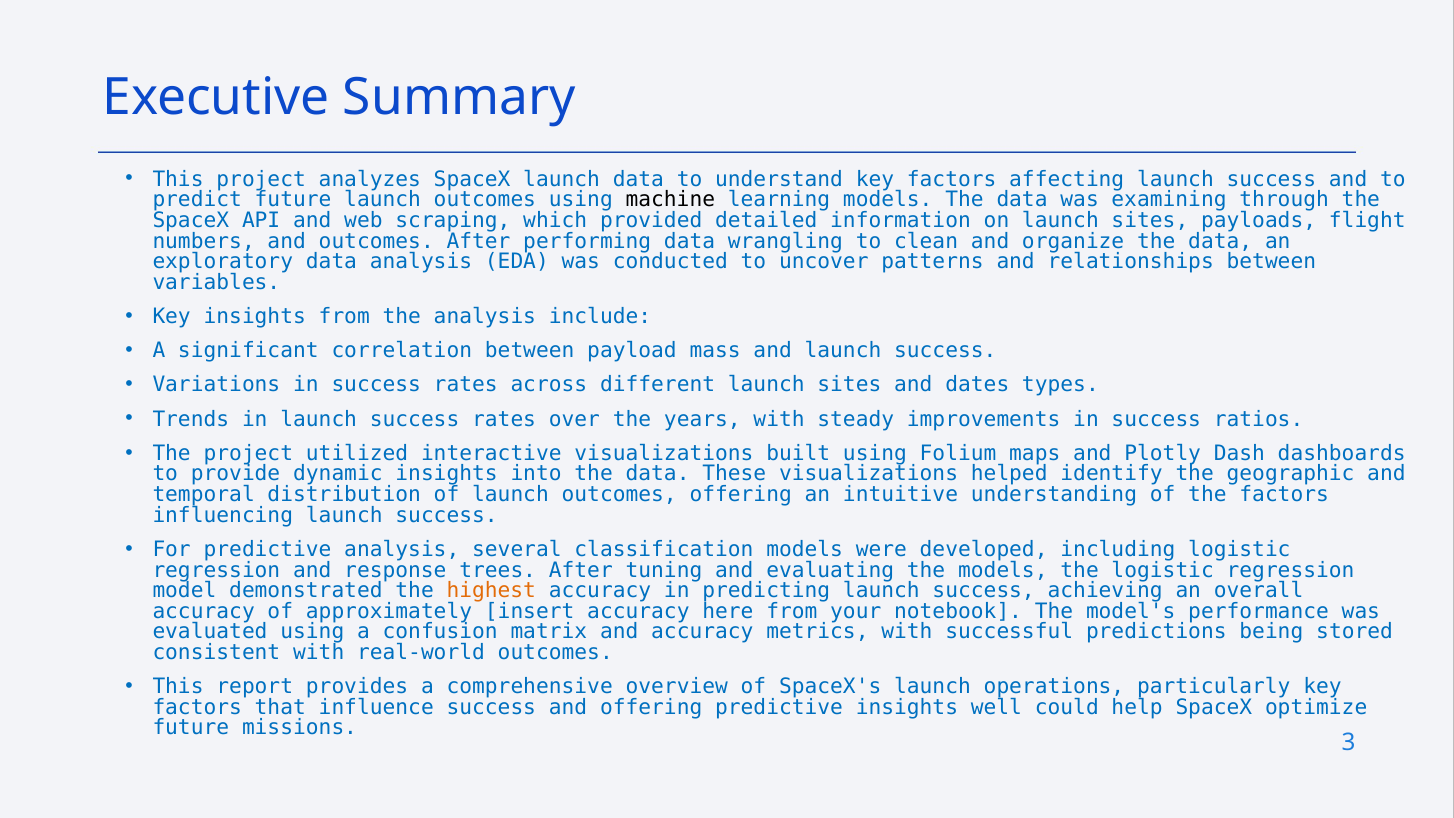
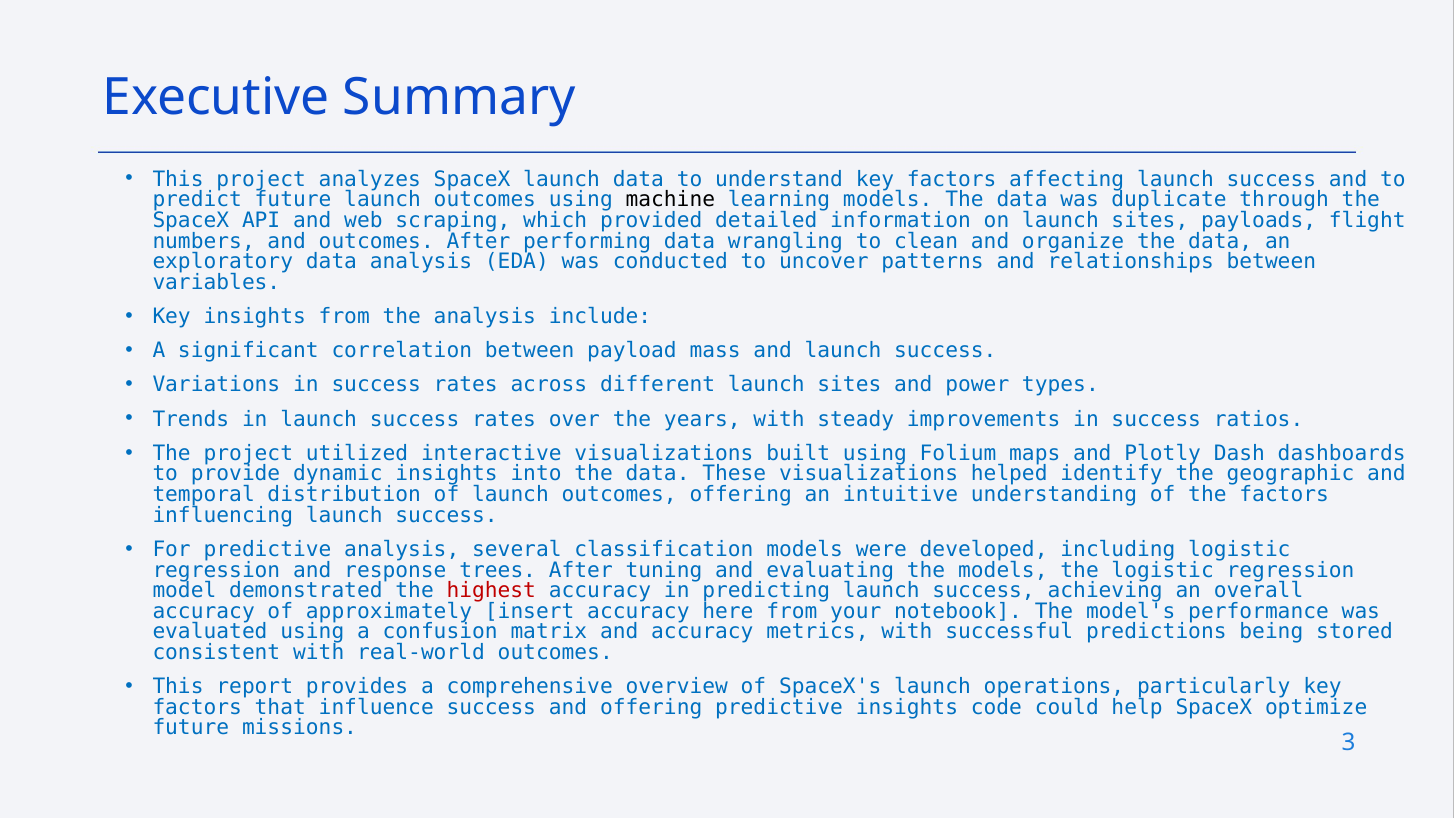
examining: examining -> duplicate
dates: dates -> power
highest colour: orange -> red
well: well -> code
